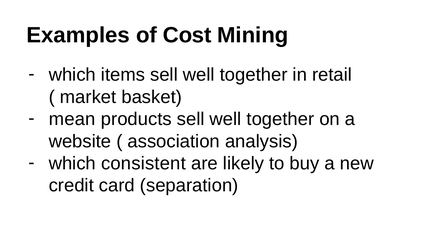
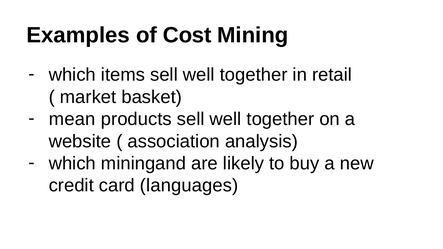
consistent: consistent -> miningand
separation: separation -> languages
